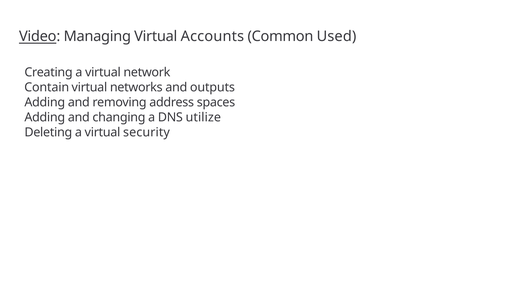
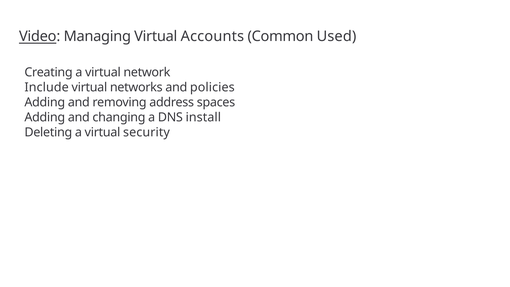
Contain: Contain -> Include
outputs: outputs -> policies
utilize: utilize -> install
